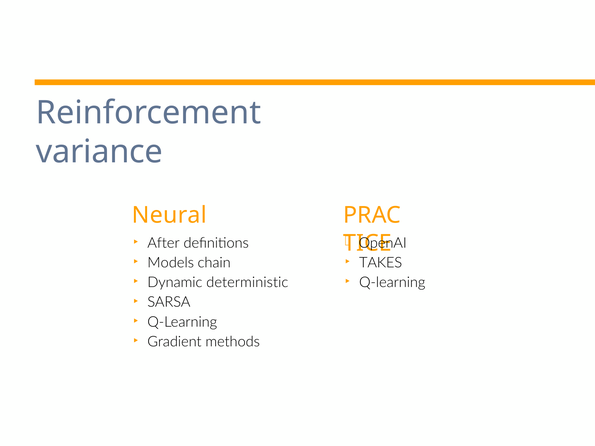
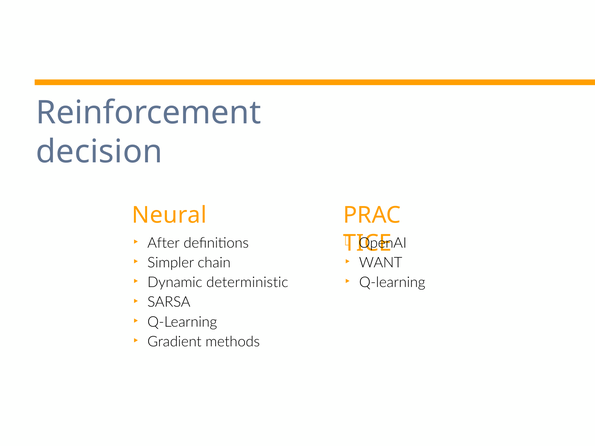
variance: variance -> decision
TAKES: TAKES -> WANT
Models: Models -> Simpler
